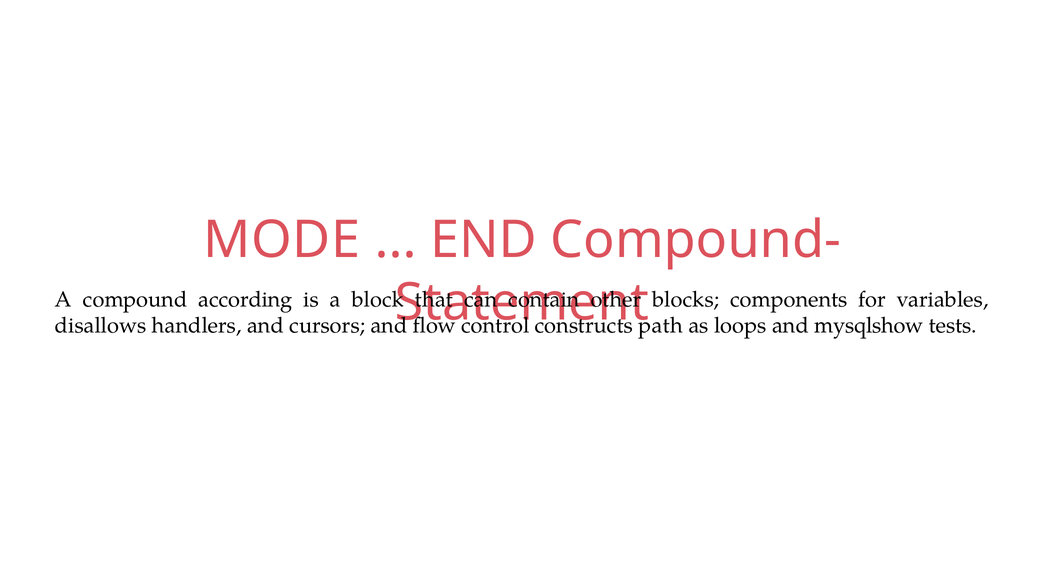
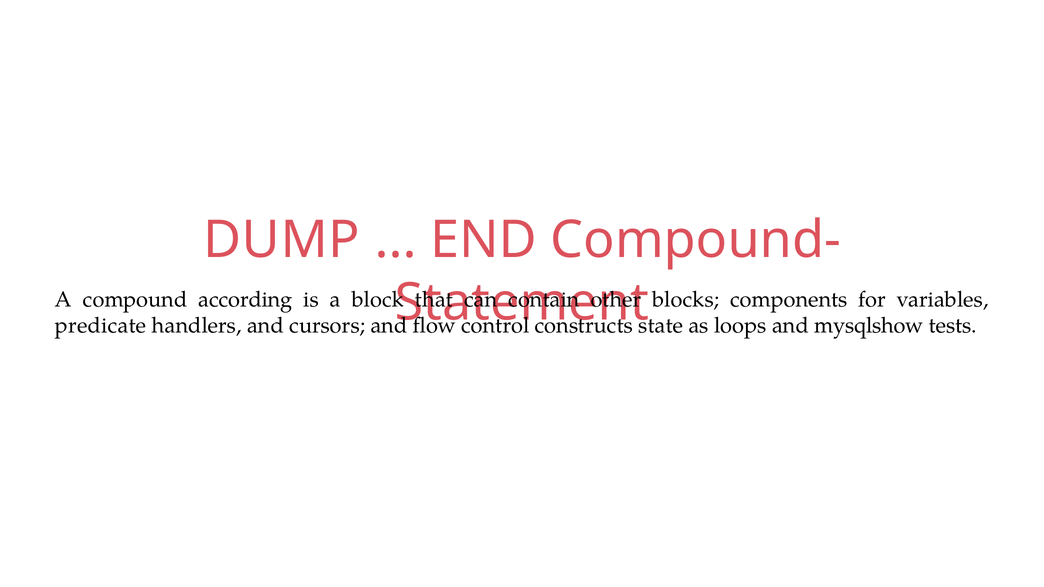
MODE: MODE -> DUMP
disallows: disallows -> predicate
path: path -> state
